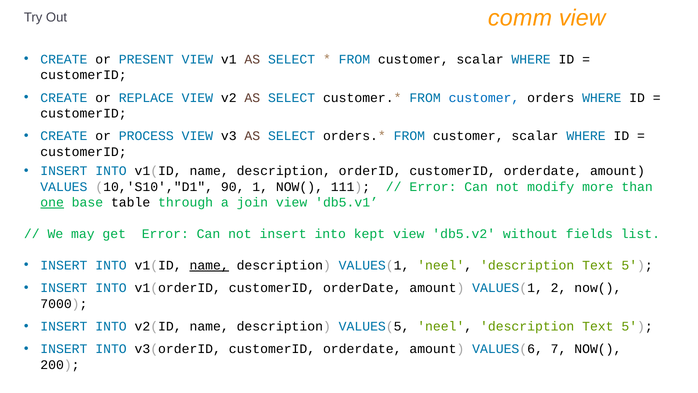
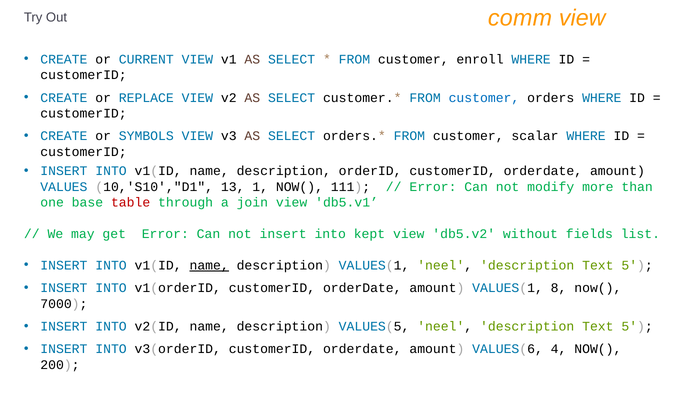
PRESENT: PRESENT -> CURRENT
scalar at (480, 59): scalar -> enroll
PROCESS: PROCESS -> SYMBOLS
90: 90 -> 13
one underline: present -> none
table colour: black -> red
2: 2 -> 8
7: 7 -> 4
